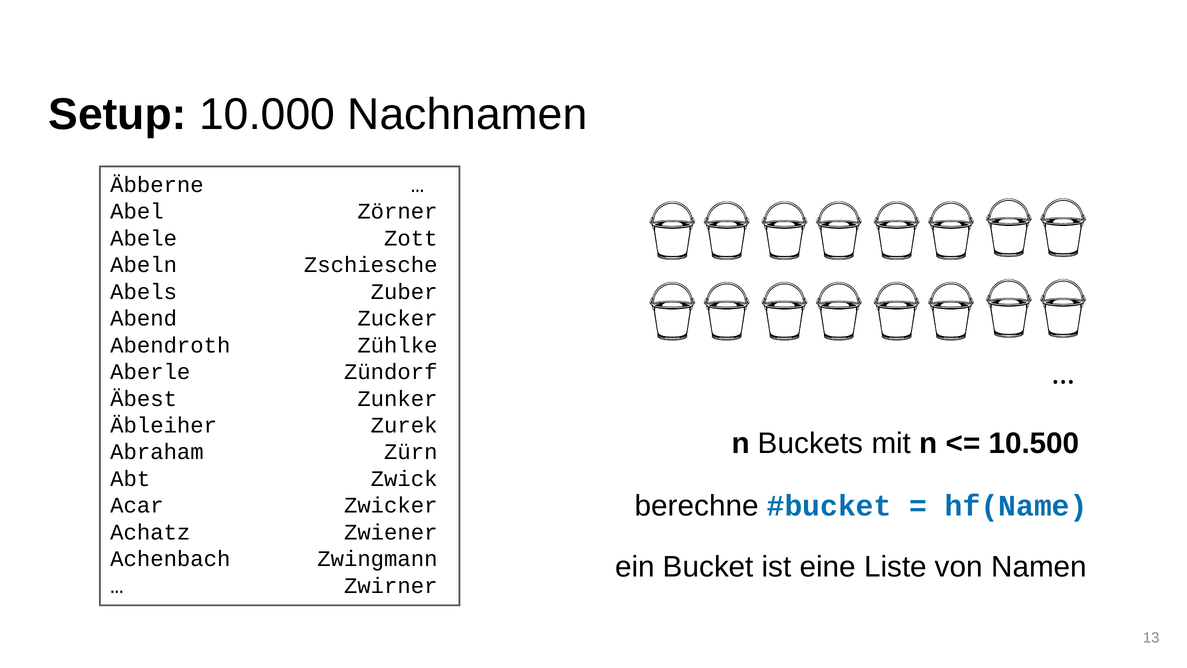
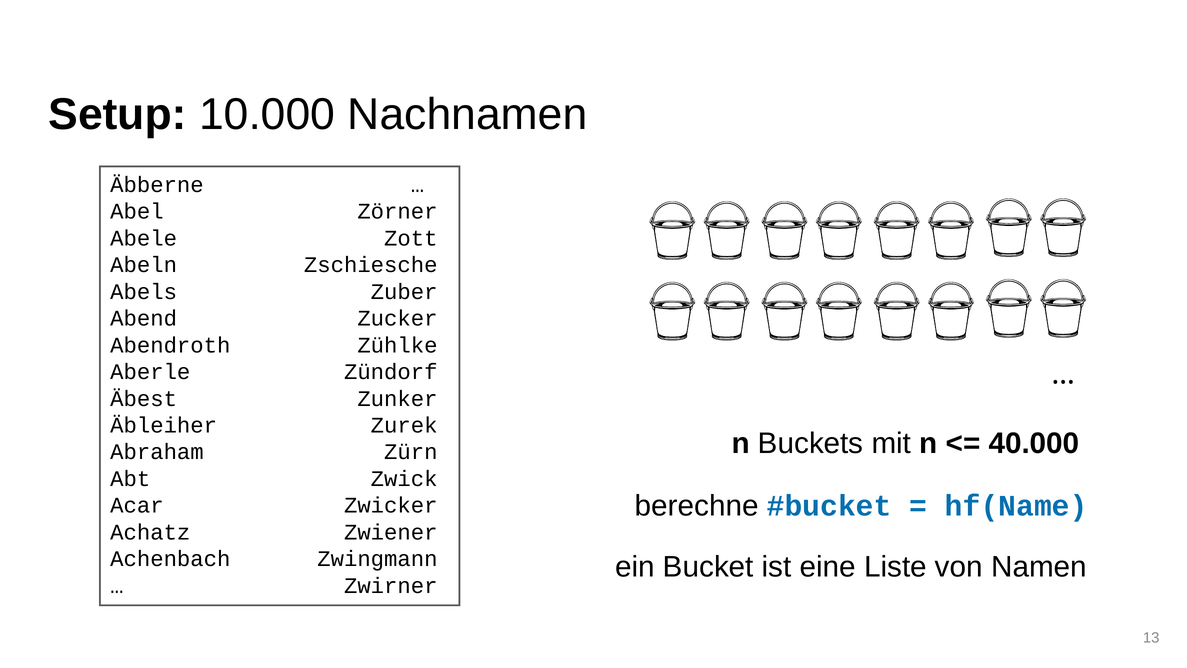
10.500: 10.500 -> 40.000
